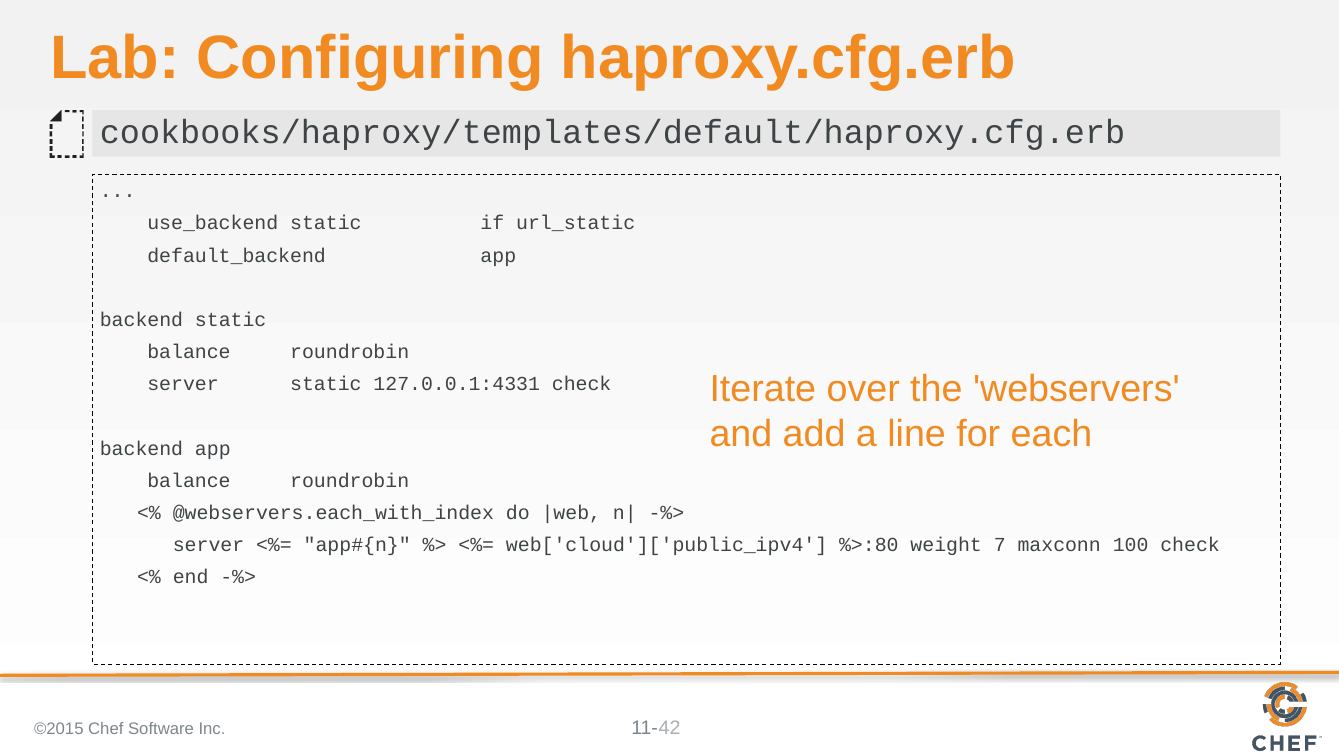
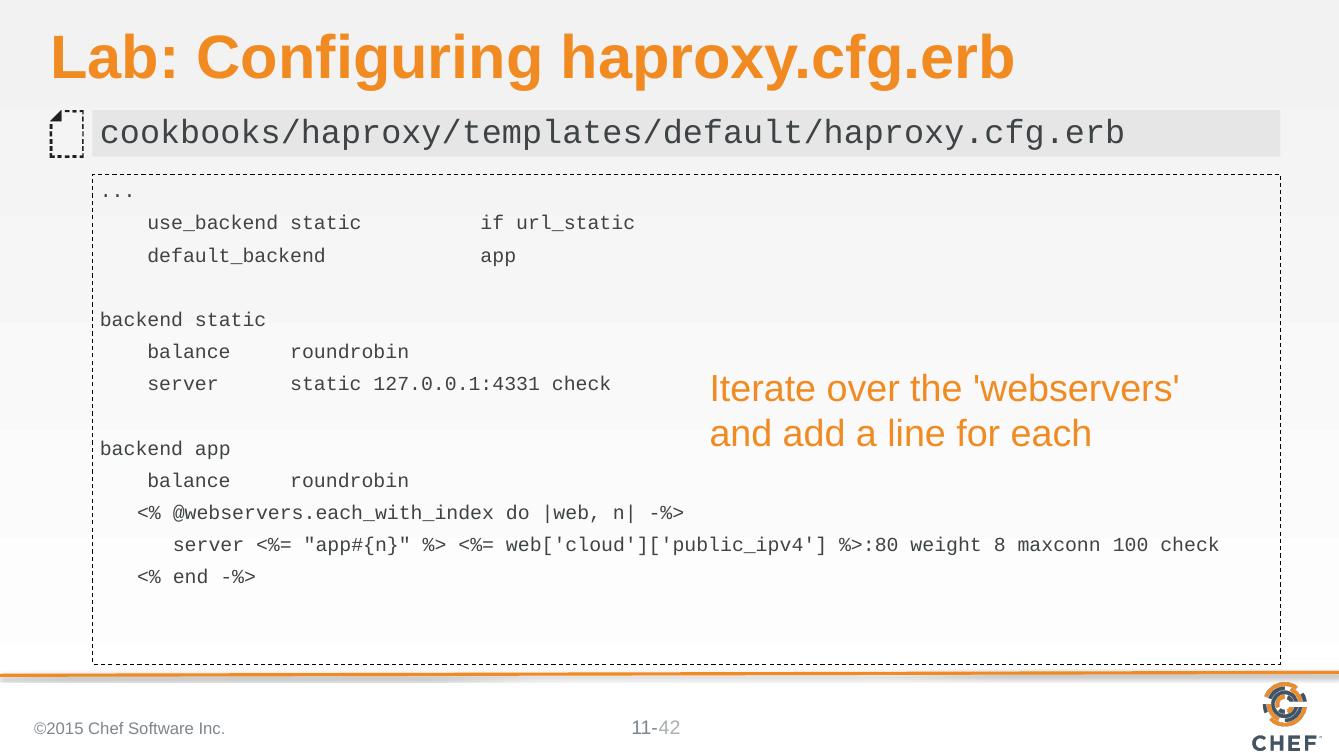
7: 7 -> 8
